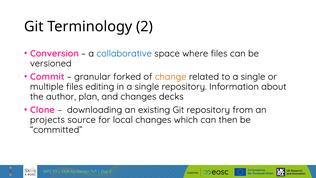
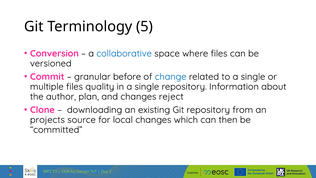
Terminology 2: 2 -> 5
forked: forked -> before
change colour: orange -> blue
editing: editing -> quality
decks: decks -> reject
